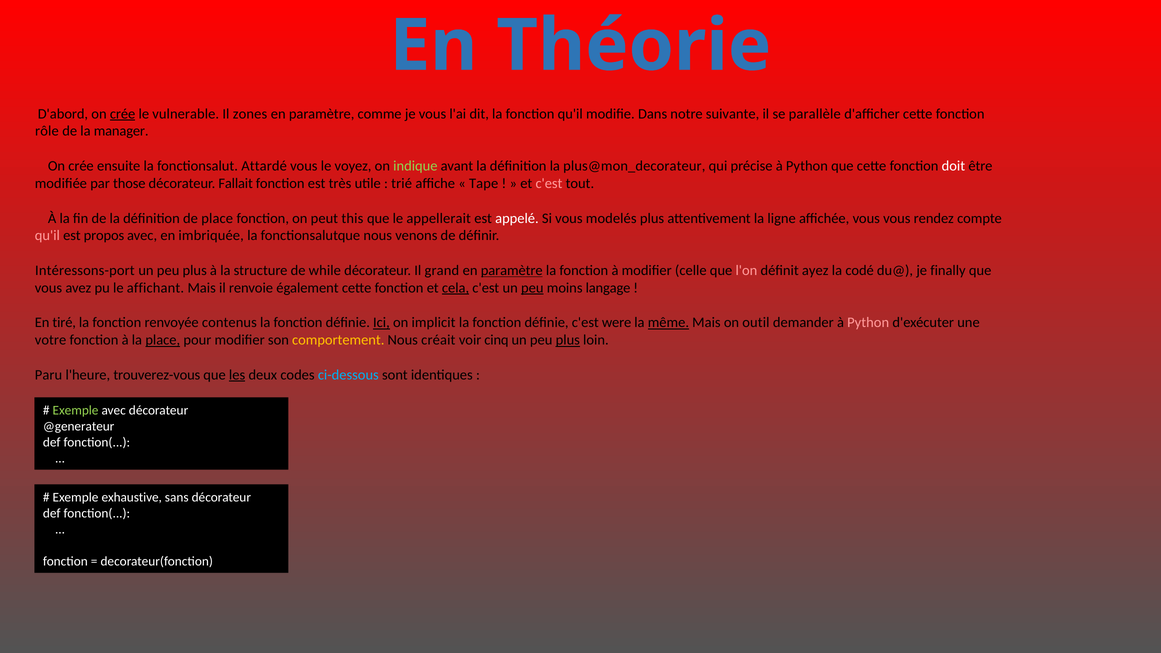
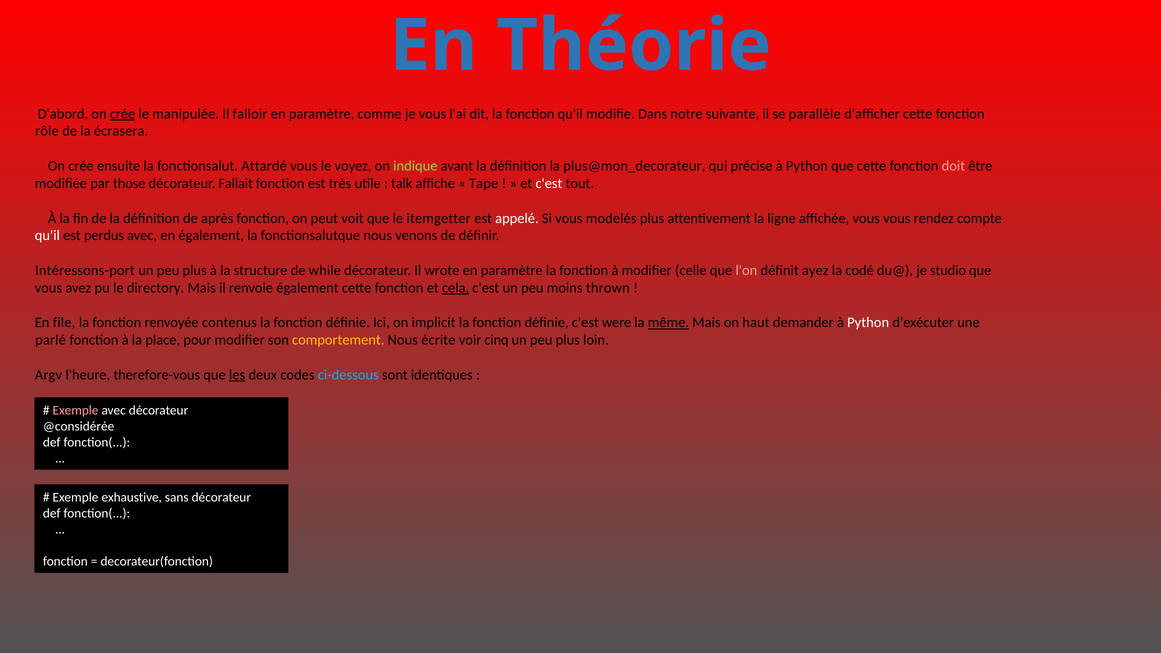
vulnerable: vulnerable -> manipulée
zones: zones -> falloir
manager: manager -> écrasera
doit colour: white -> pink
trié: trié -> talk
c'est at (549, 183) colour: pink -> white
de place: place -> après
this: this -> voit
appellerait: appellerait -> itemgetter
qu'il at (47, 236) colour: pink -> white
propos: propos -> perdus
en imbriquée: imbriquée -> également
grand: grand -> wrote
paramètre at (512, 270) underline: present -> none
finally: finally -> studio
affichant: affichant -> directory
peu at (532, 288) underline: present -> none
langage: langage -> thrown
tiré: tiré -> file
Ici underline: present -> none
outil: outil -> haut
Python at (868, 323) colour: pink -> white
votre: votre -> parlé
place at (163, 340) underline: present -> none
créait: créait -> écrite
plus at (568, 340) underline: present -> none
Paru: Paru -> Argv
trouverez-vous: trouverez-vous -> therefore-vous
Exemple at (76, 411) colour: light green -> pink
@generateur: @generateur -> @considérée
